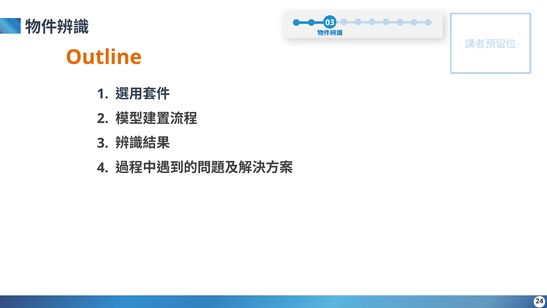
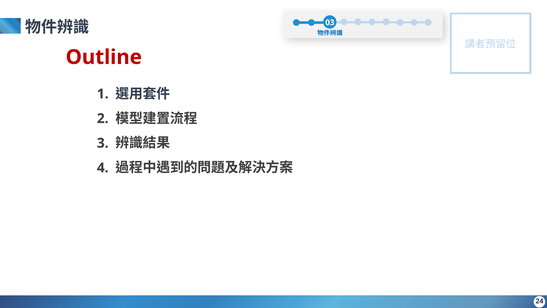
Outline colour: orange -> red
